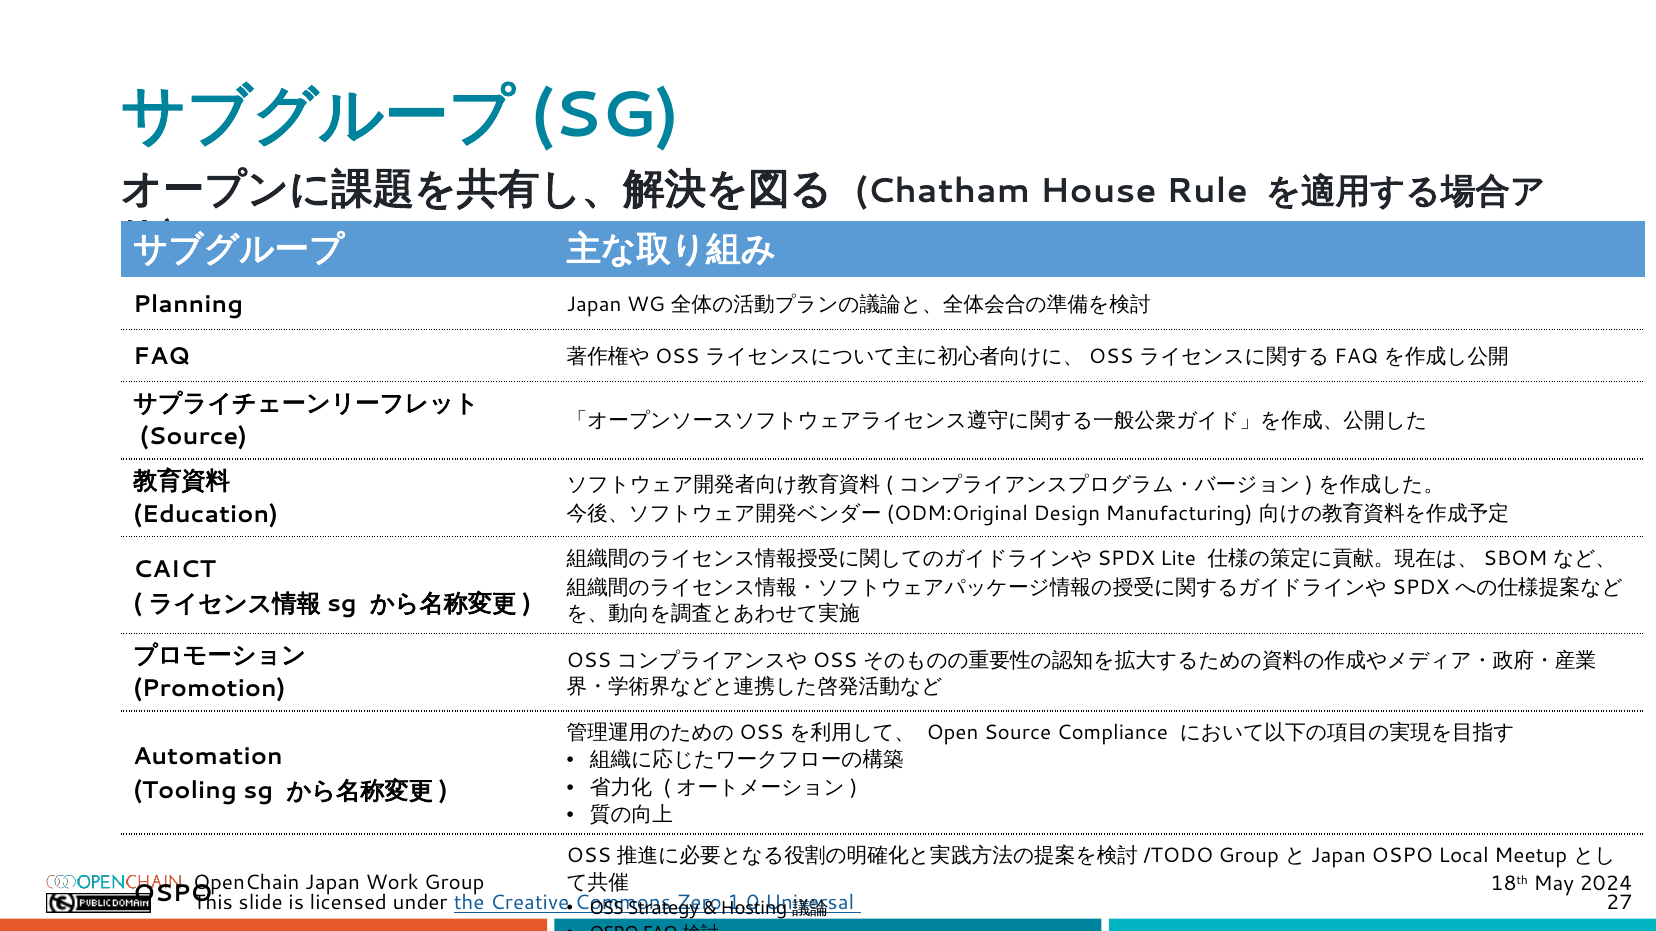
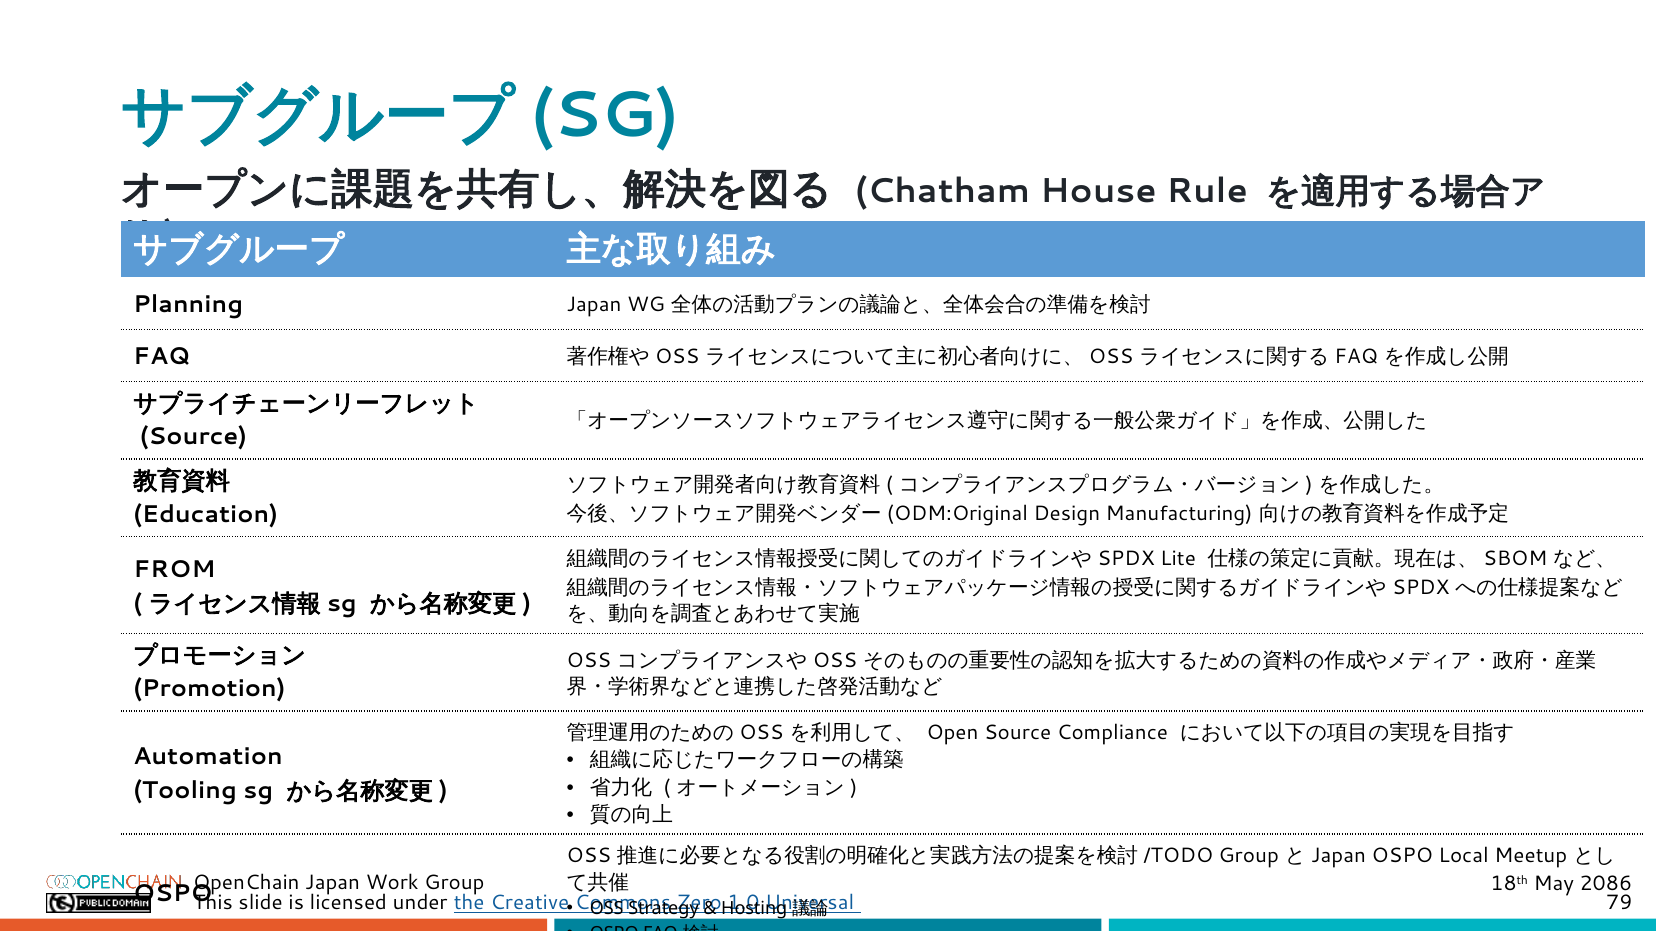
CAICT: CAICT -> FROM
2024: 2024 -> 2086
27: 27 -> 79
